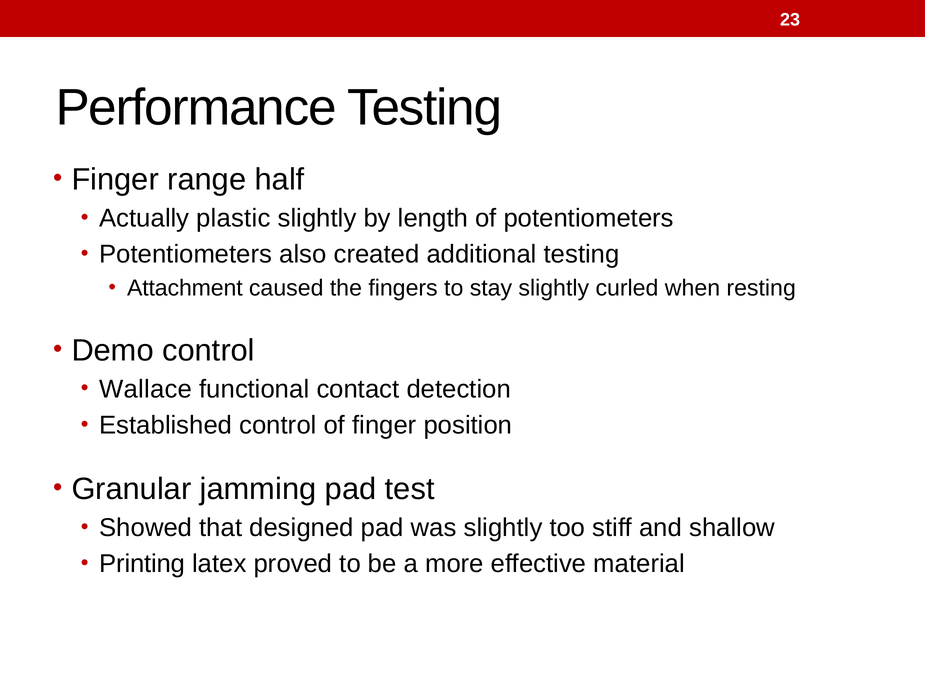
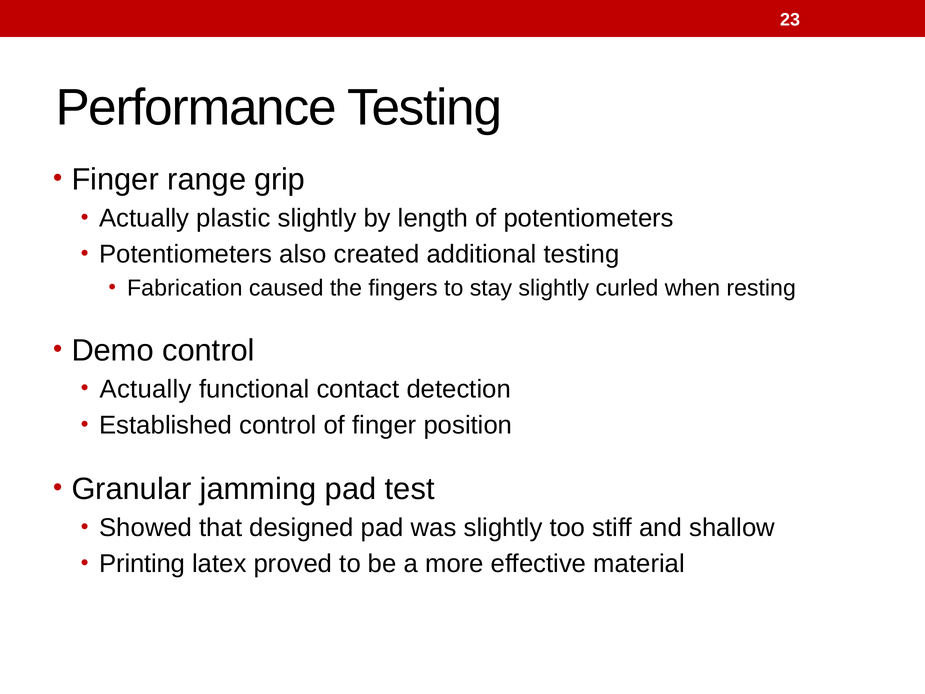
half: half -> grip
Attachment: Attachment -> Fabrication
Wallace at (146, 389): Wallace -> Actually
